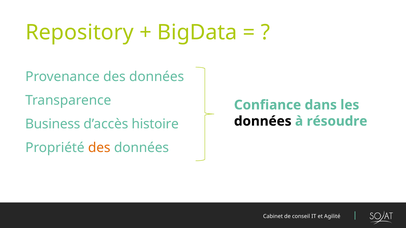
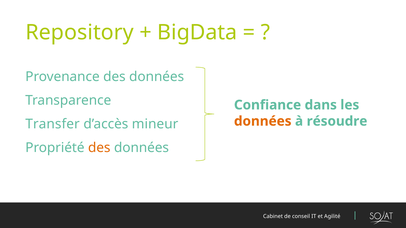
données at (263, 121) colour: black -> orange
Business: Business -> Transfer
histoire: histoire -> mineur
